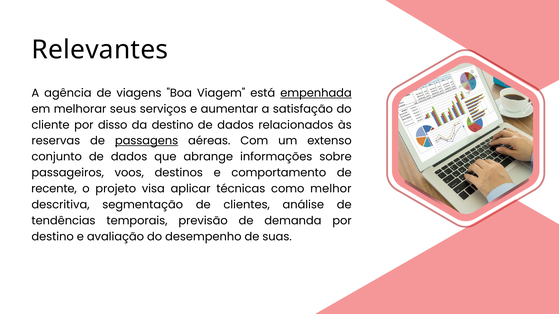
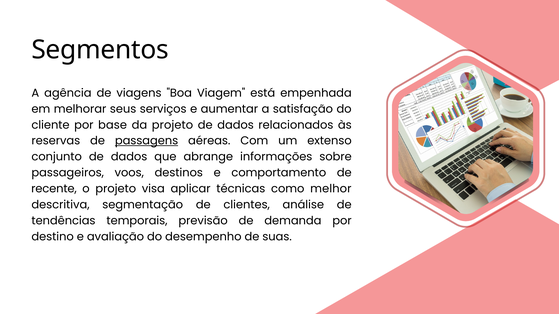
Relevantes: Relevantes -> Segmentos
empenhada underline: present -> none
disso: disso -> base
da destino: destino -> projeto
